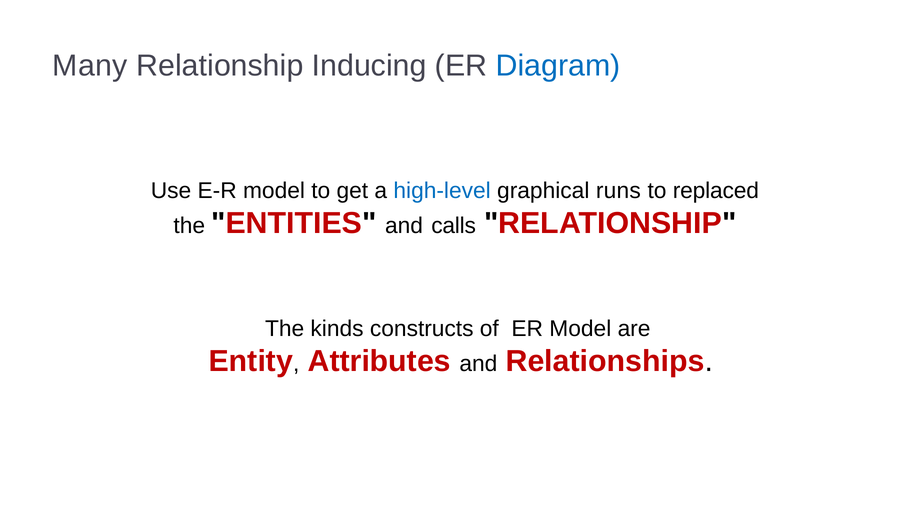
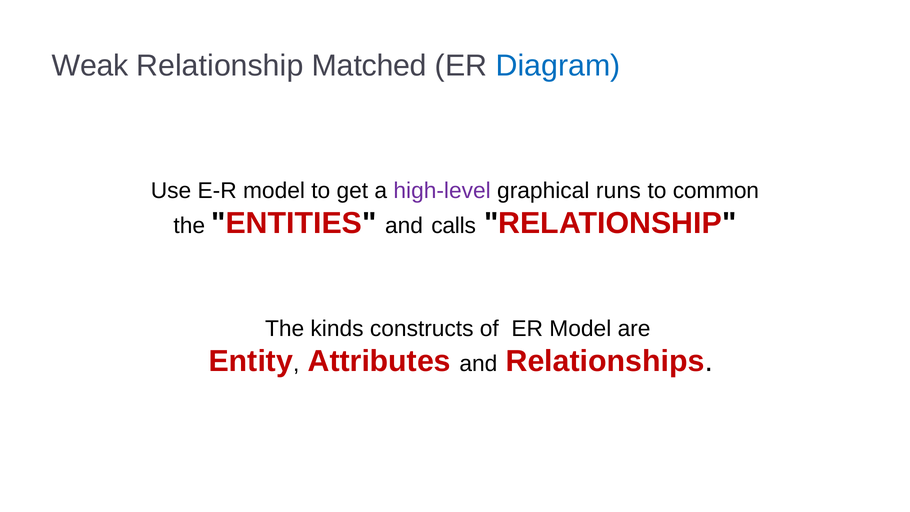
Many: Many -> Weak
Inducing: Inducing -> Matched
high-level colour: blue -> purple
replaced: replaced -> common
